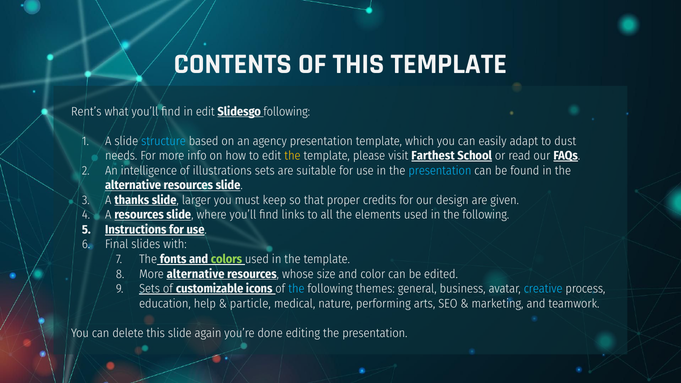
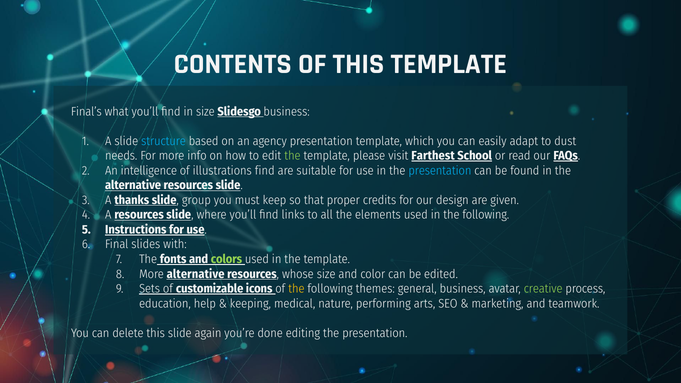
Rent’s: Rent’s -> Final’s
in edit: edit -> size
Slidesgo following: following -> business
the at (292, 156) colour: yellow -> light green
illustrations sets: sets -> find
larger: larger -> group
the at (296, 289) colour: light blue -> yellow
creative colour: light blue -> light green
particle: particle -> keeping
